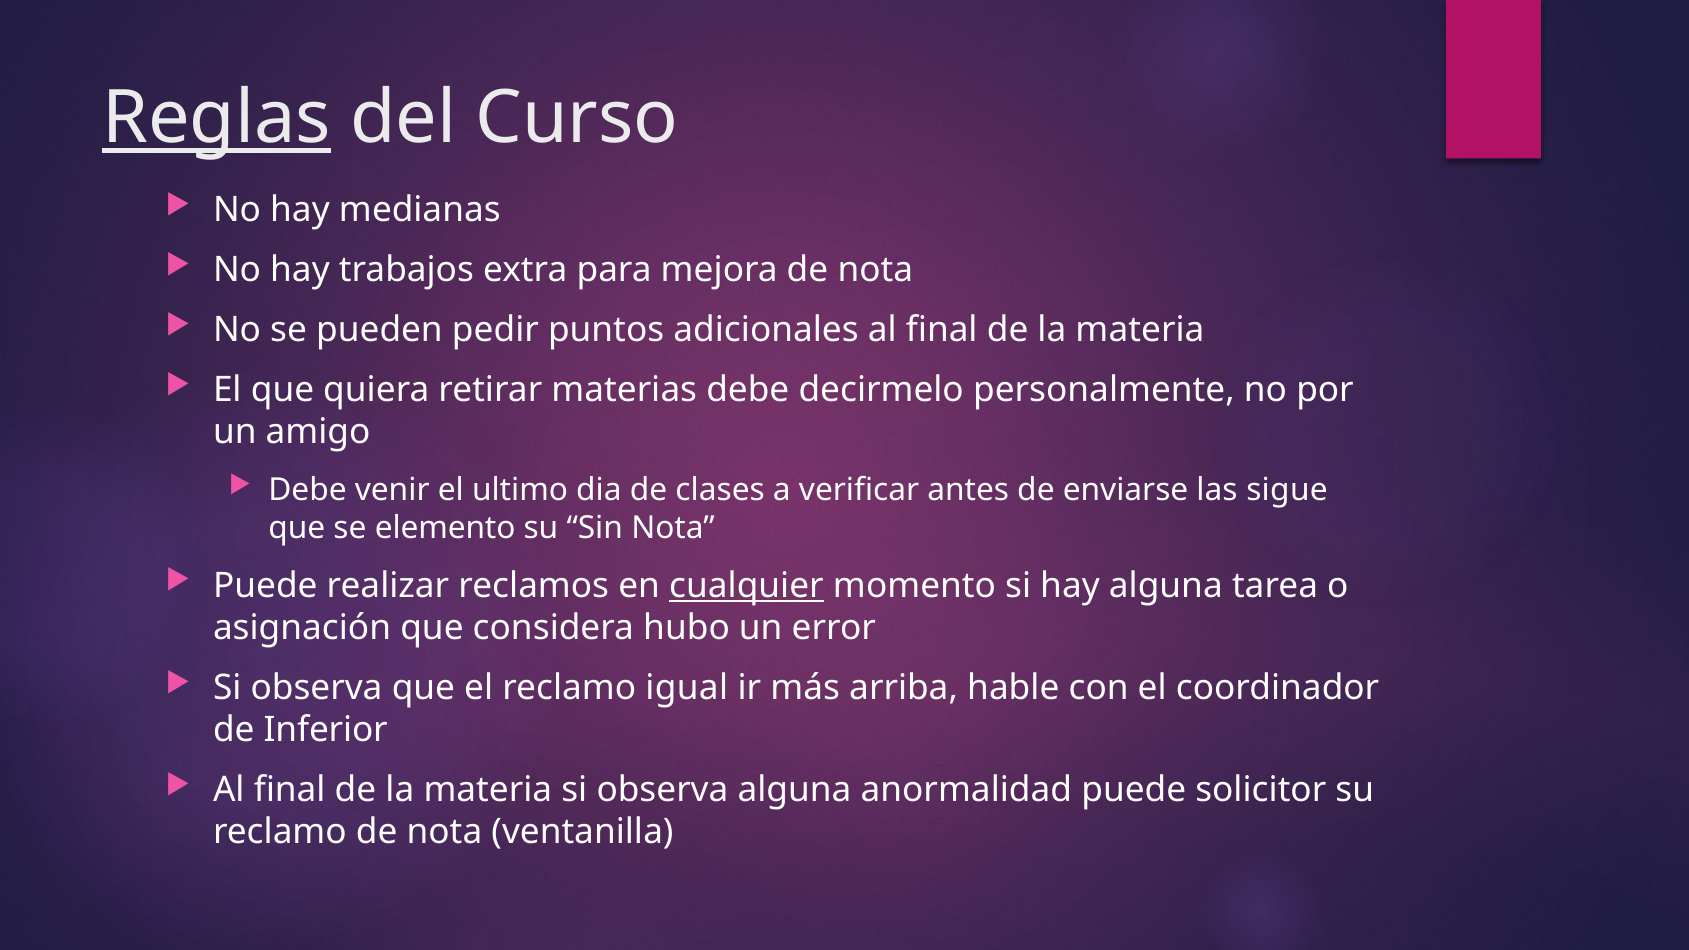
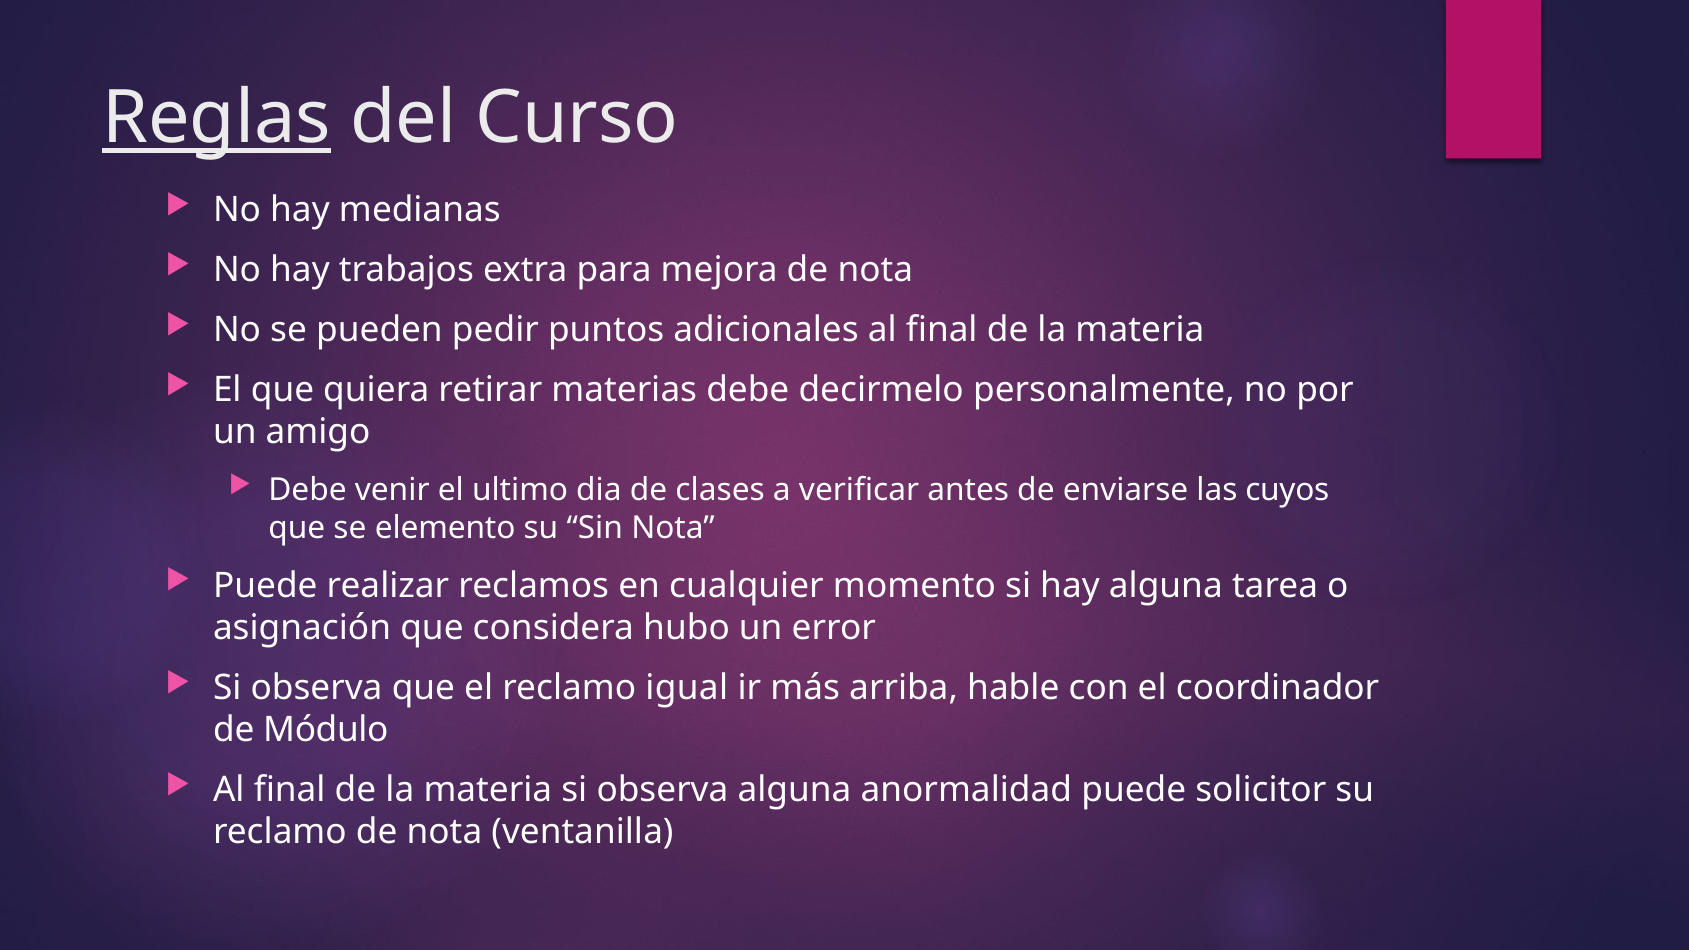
sigue: sigue -> cuyos
cualquier underline: present -> none
Inferior: Inferior -> Módulo
